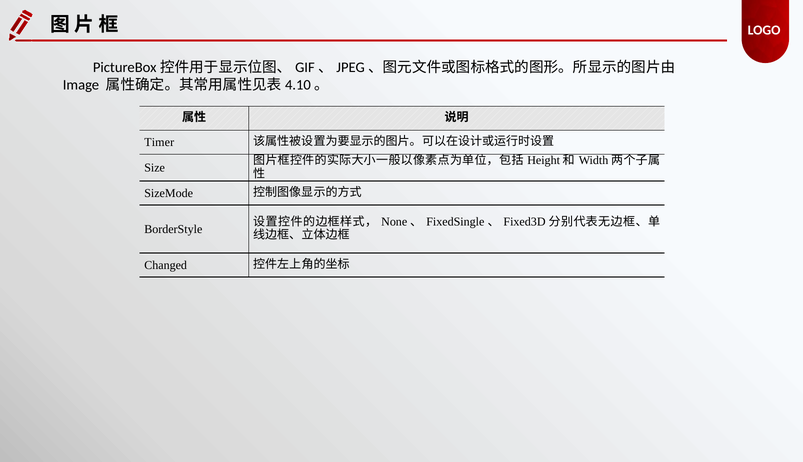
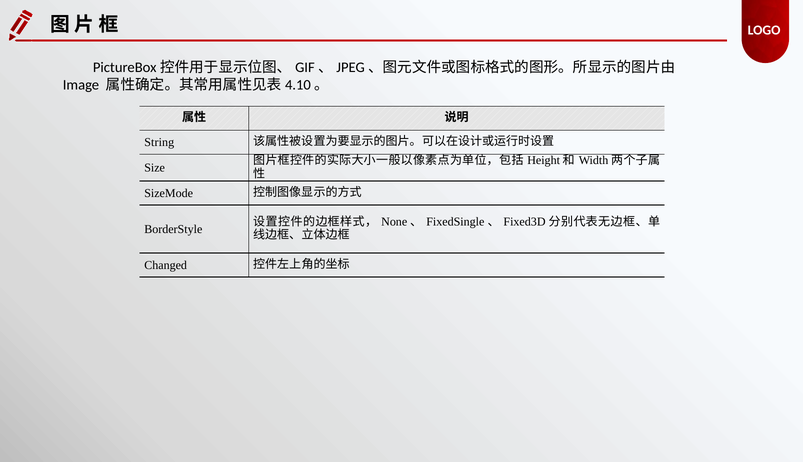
Timer: Timer -> String
